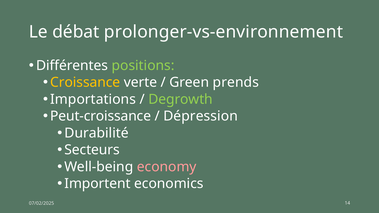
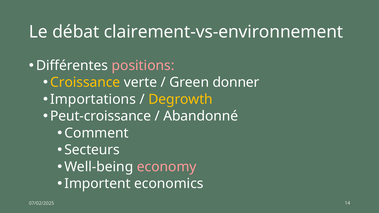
prolonger-vs-environnement: prolonger-vs-environnement -> clairement-vs-environnement
positions colour: light green -> pink
prends: prends -> donner
Degrowth colour: light green -> yellow
Dépression: Dépression -> Abandonné
Durabilité: Durabilité -> Comment
